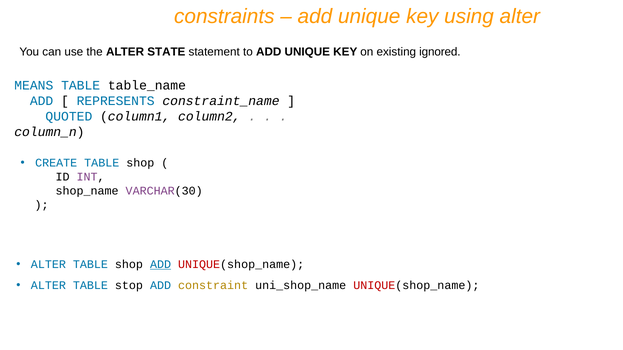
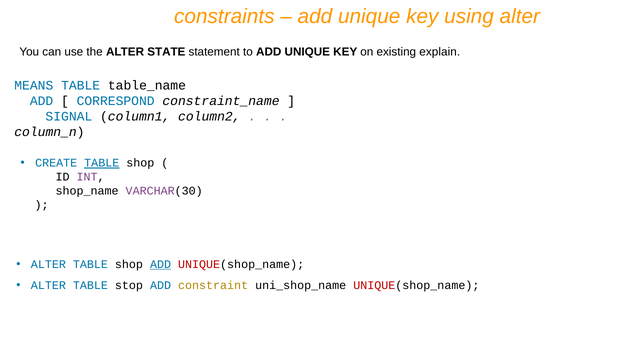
ignored: ignored -> explain
REPRESENTS: REPRESENTS -> CORRESPOND
QUOTED: QUOTED -> SIGNAL
TABLE at (102, 163) underline: none -> present
